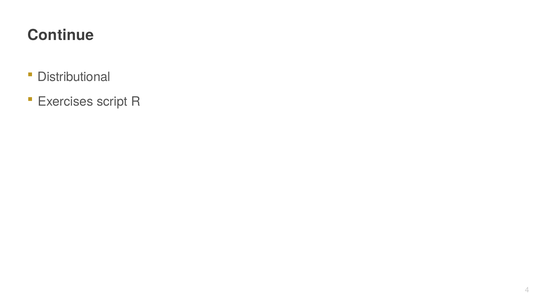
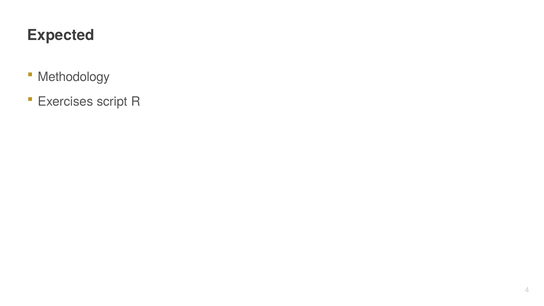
Continue: Continue -> Expected
Distributional: Distributional -> Methodology
